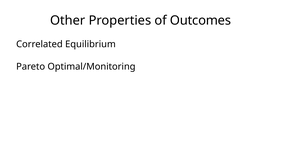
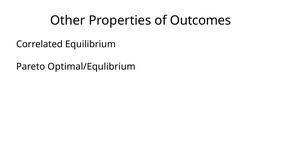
Optimal/Monitoring: Optimal/Monitoring -> Optimal/Equlibrium
